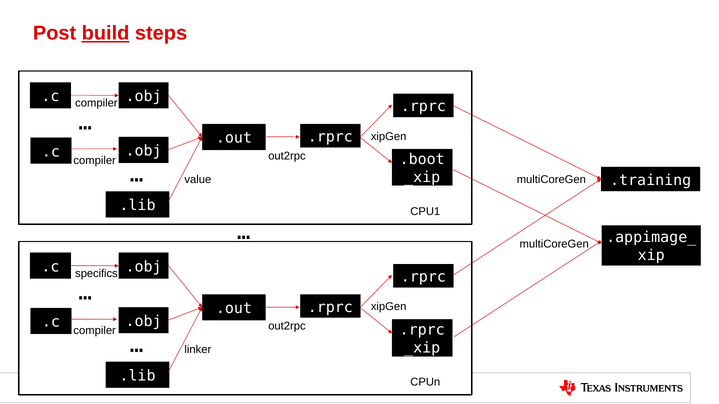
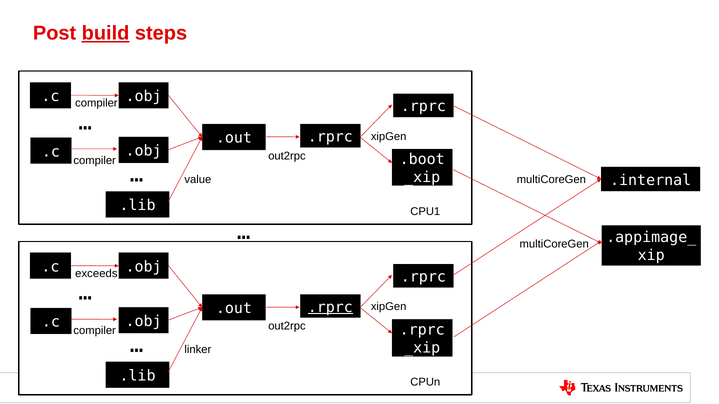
.training: .training -> .internal
specifics: specifics -> exceeds
.rprc at (330, 307) underline: none -> present
